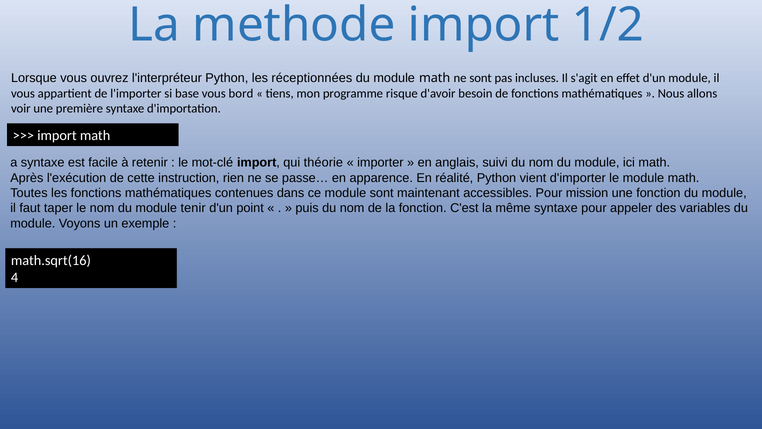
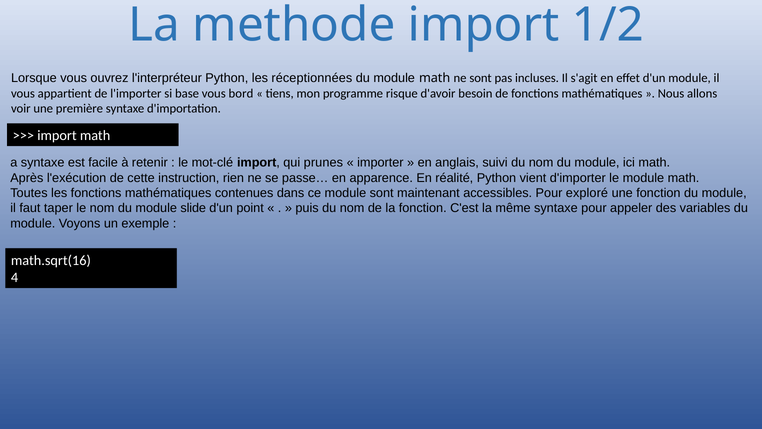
théorie: théorie -> prunes
mission: mission -> exploré
tenir: tenir -> slide
